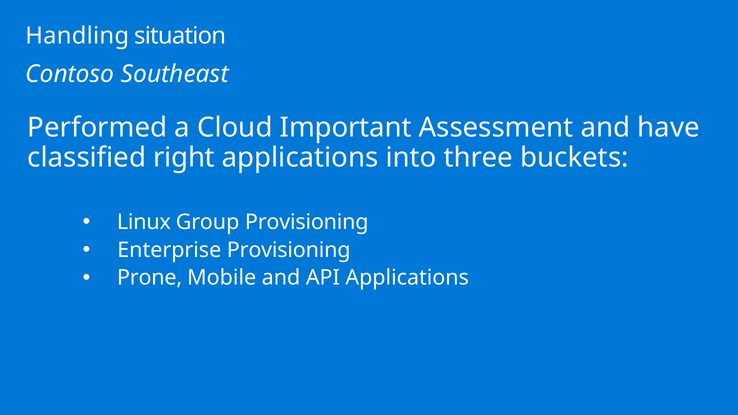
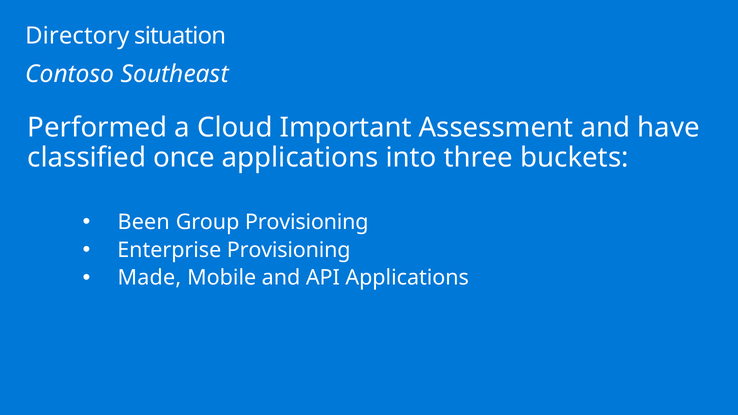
Handling: Handling -> Directory
right: right -> once
Linux: Linux -> Been
Prone: Prone -> Made
